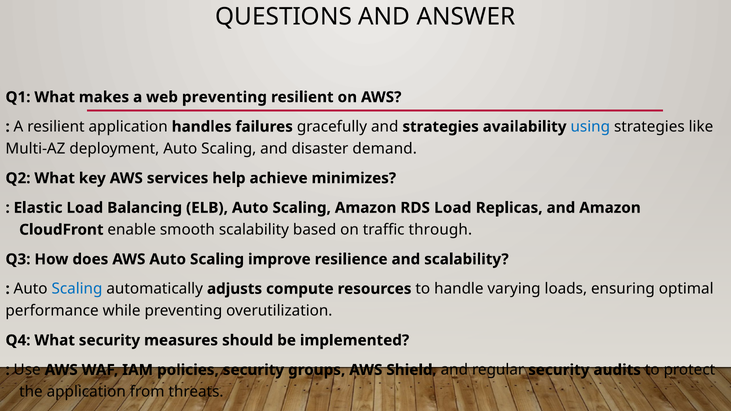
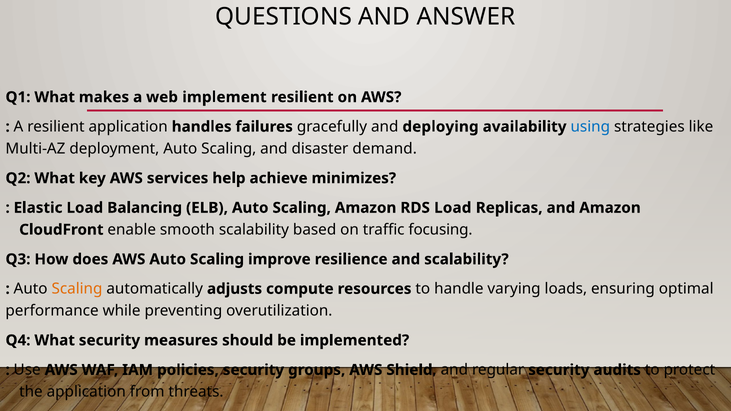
web preventing: preventing -> implement
and strategies: strategies -> deploying
through: through -> focusing
Scaling at (77, 289) colour: blue -> orange
